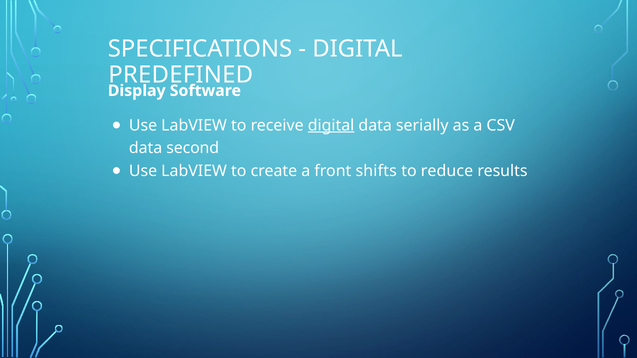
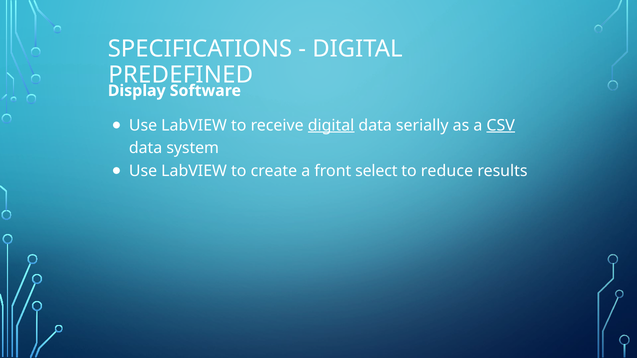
CSV underline: none -> present
second: second -> system
shifts: shifts -> select
